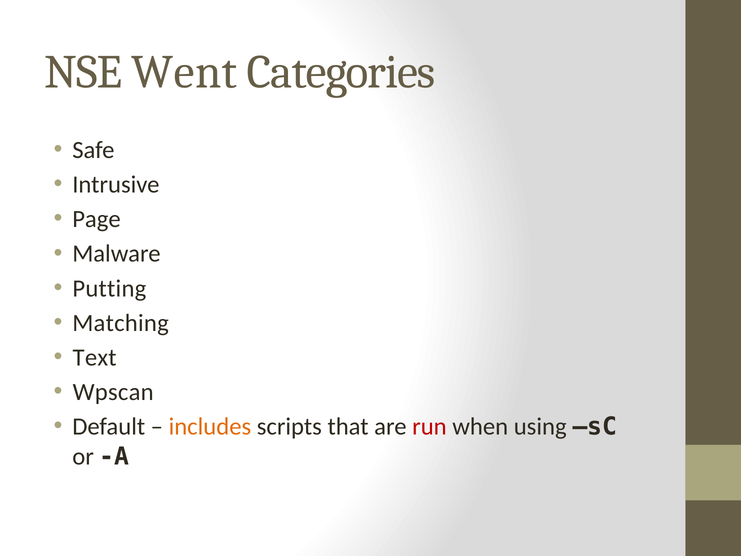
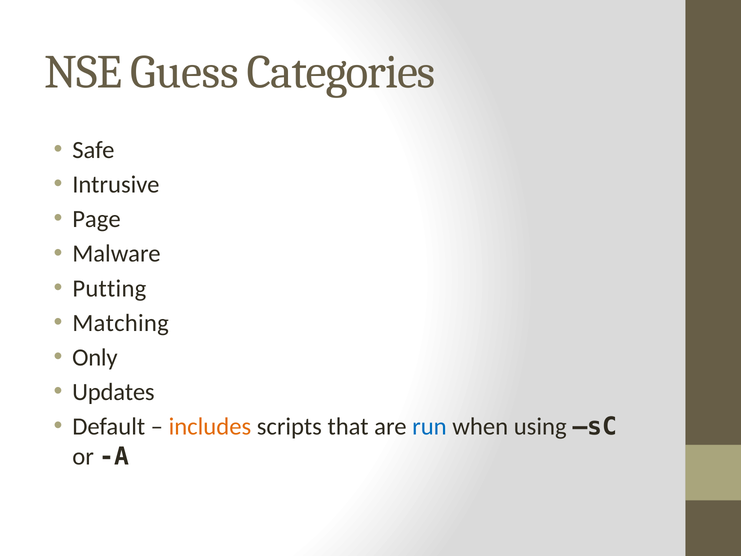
Went: Went -> Guess
Text: Text -> Only
Wpscan: Wpscan -> Updates
run colour: red -> blue
